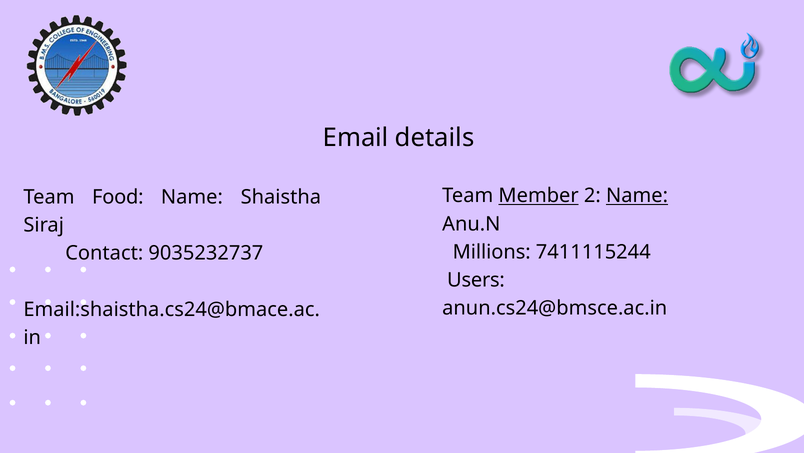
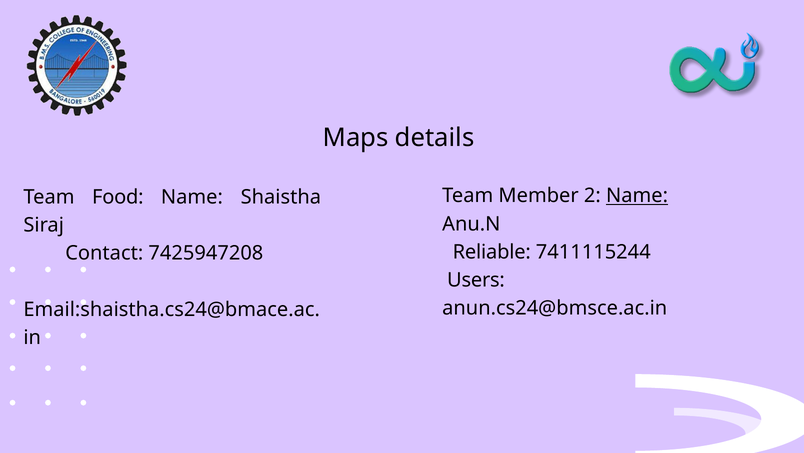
Email: Email -> Maps
Member underline: present -> none
Millions: Millions -> Reliable
9035232737: 9035232737 -> 7425947208
